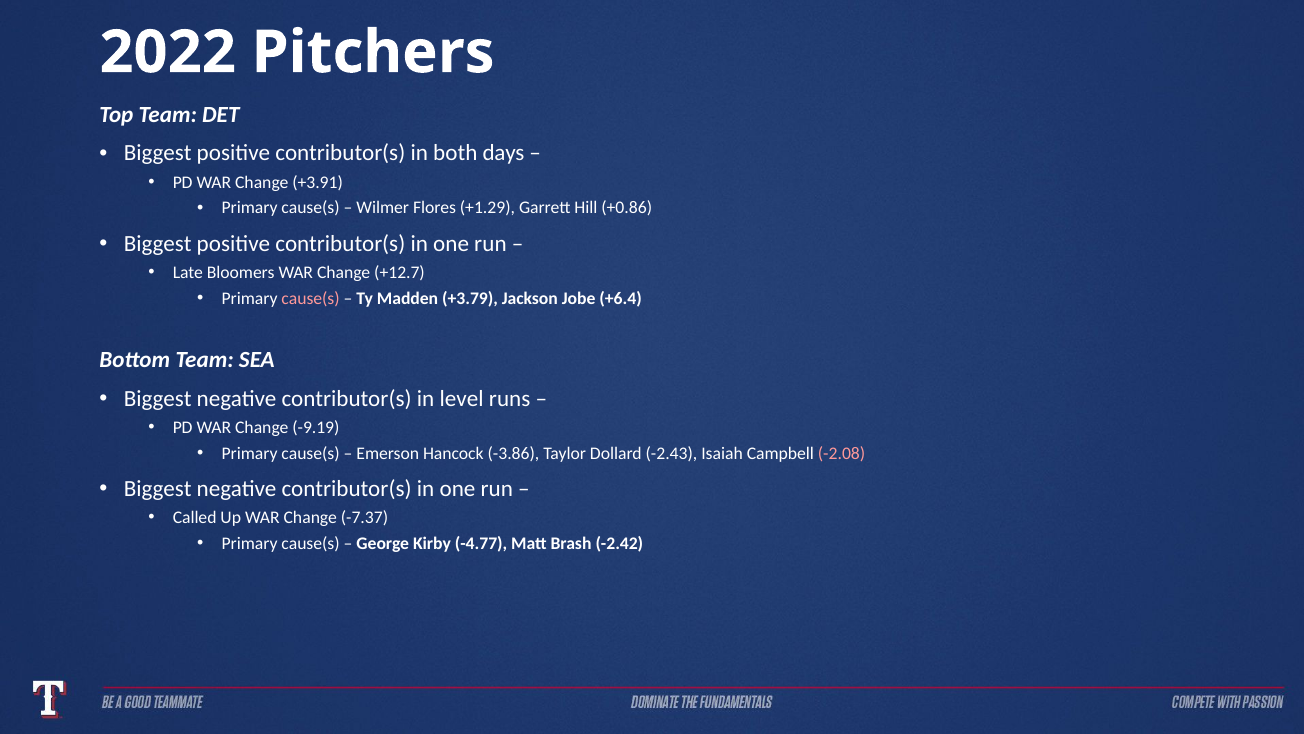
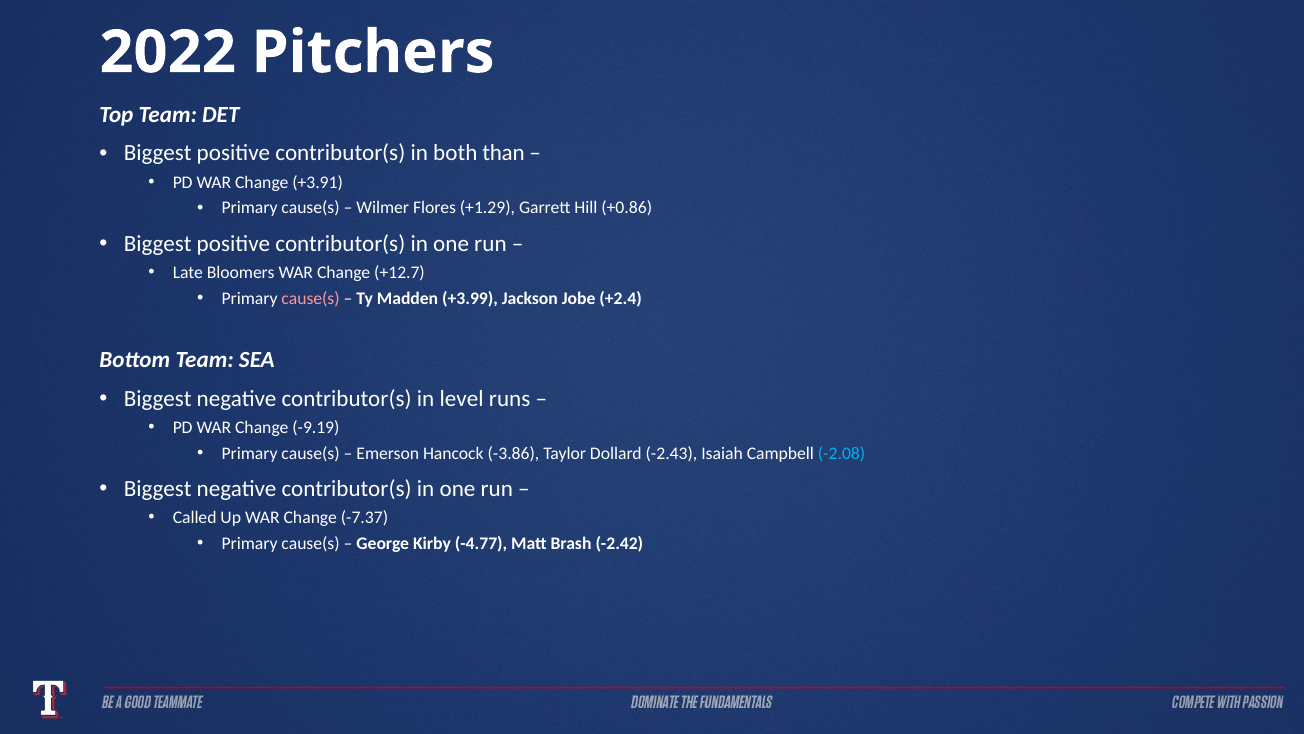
days: days -> than
+3.79: +3.79 -> +3.99
+6.4: +6.4 -> +2.4
-2.08 colour: pink -> light blue
